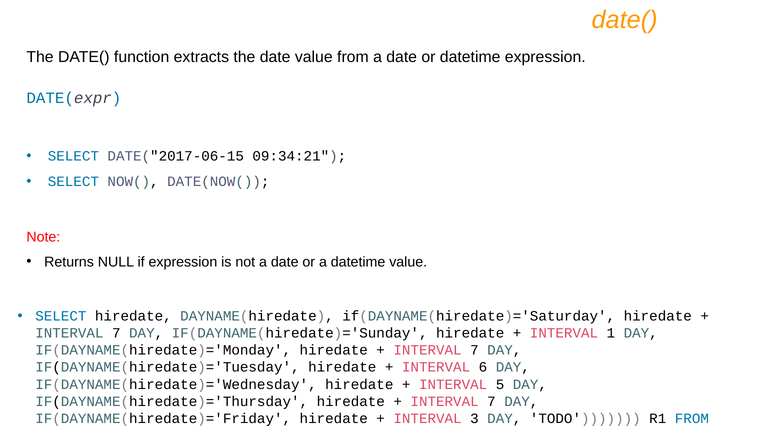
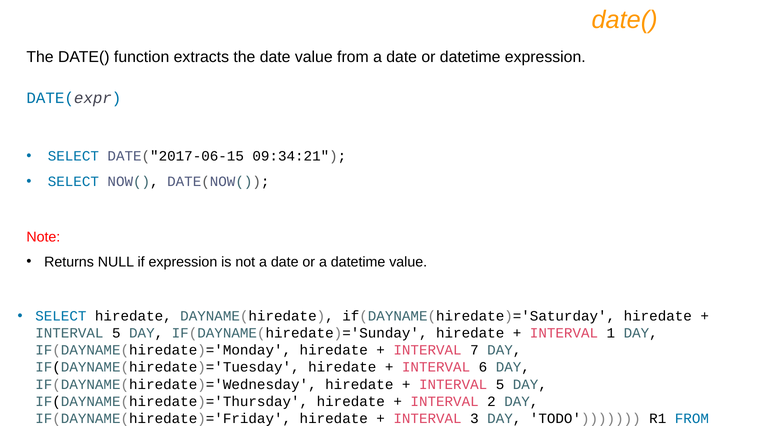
7 at (116, 333): 7 -> 5
7 at (491, 402): 7 -> 2
